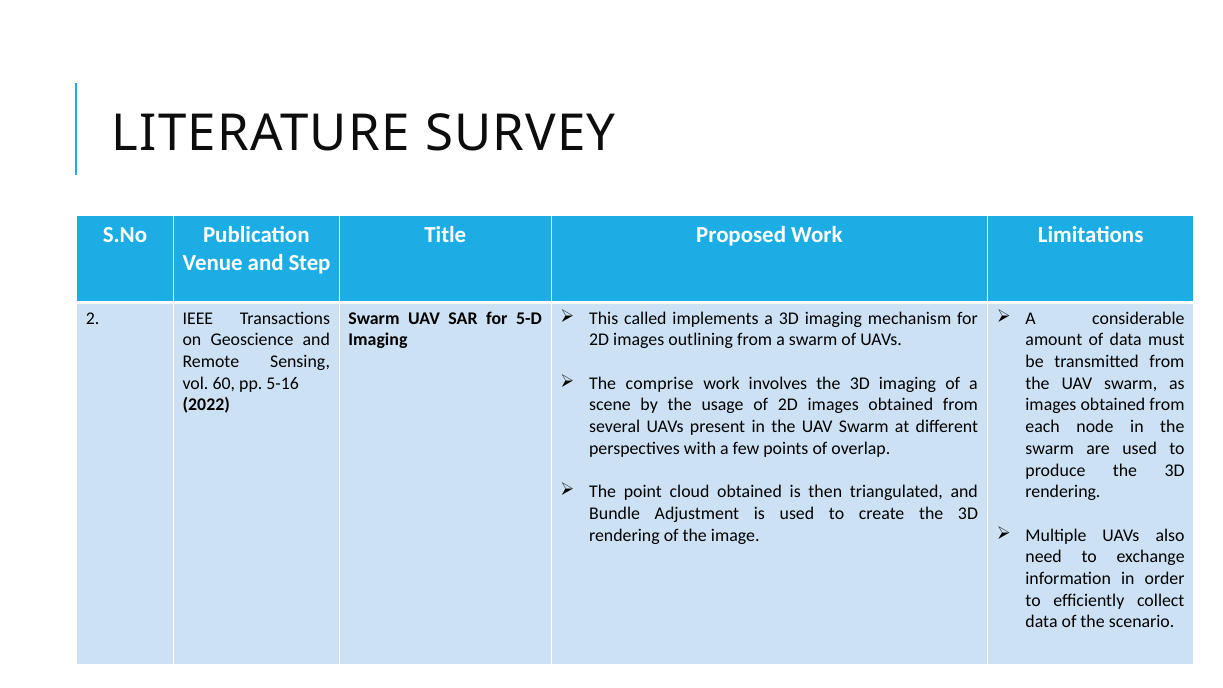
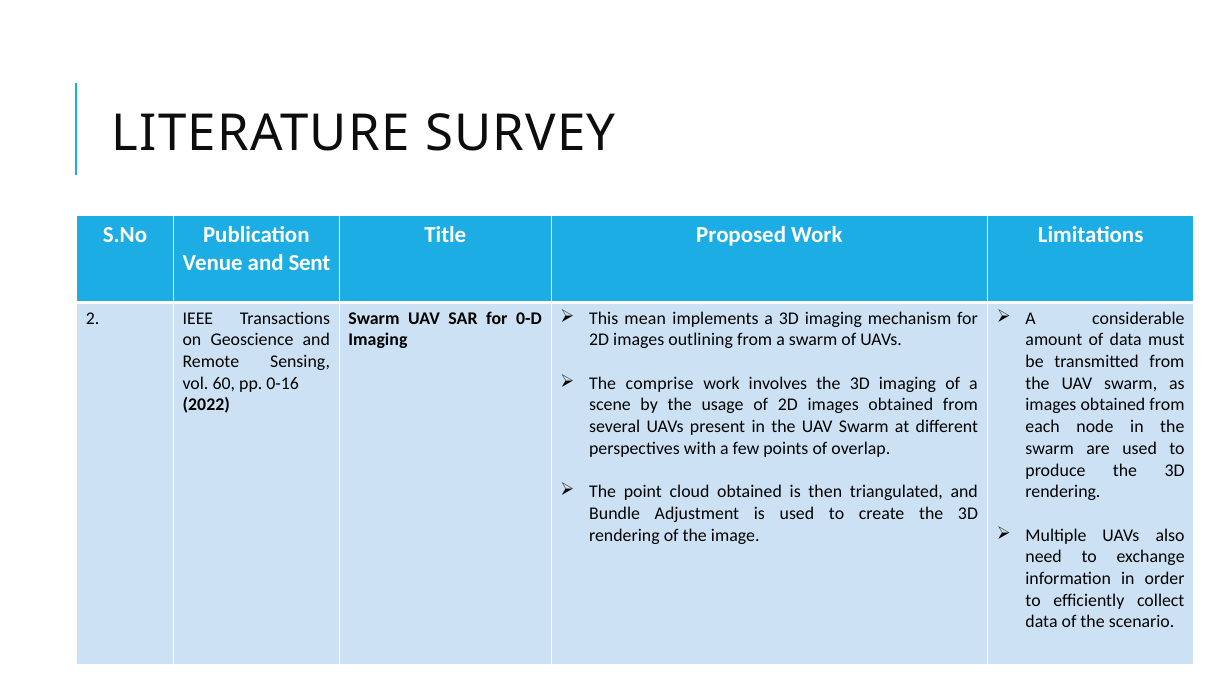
Step: Step -> Sent
called: called -> mean
5-D: 5-D -> 0-D
5-16: 5-16 -> 0-16
